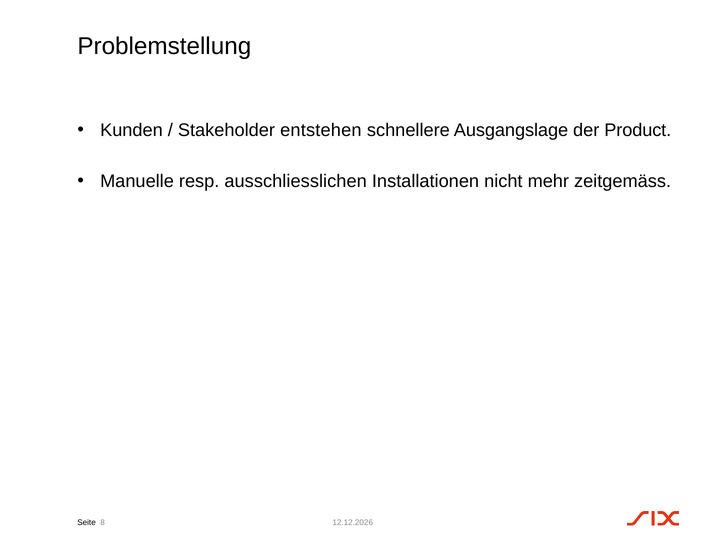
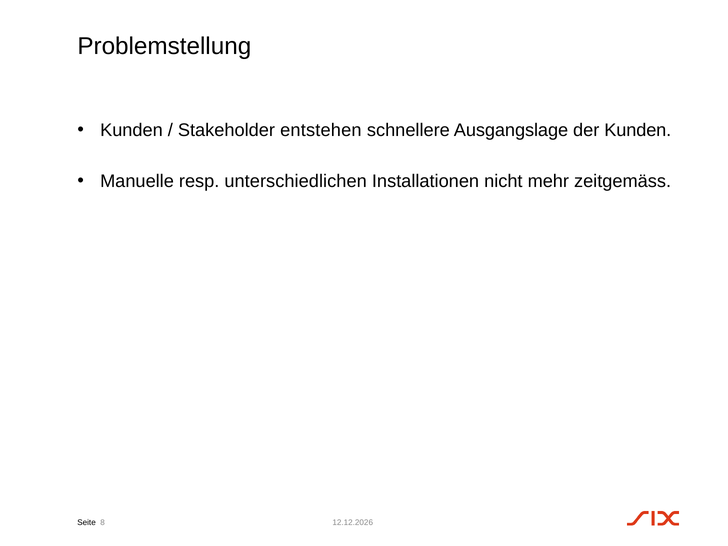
der Product: Product -> Kunden
ausschliesslichen: ausschliesslichen -> unterschiedlichen
